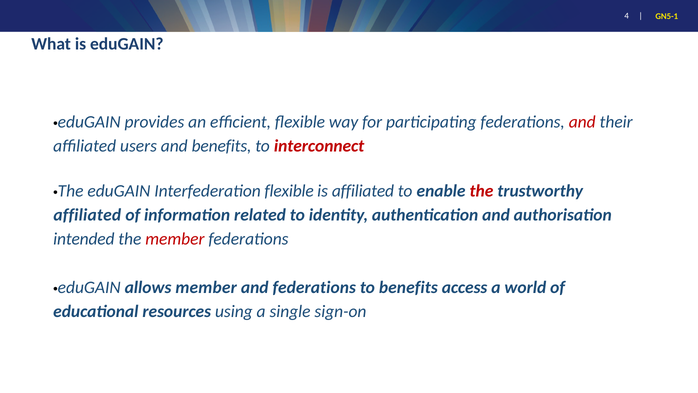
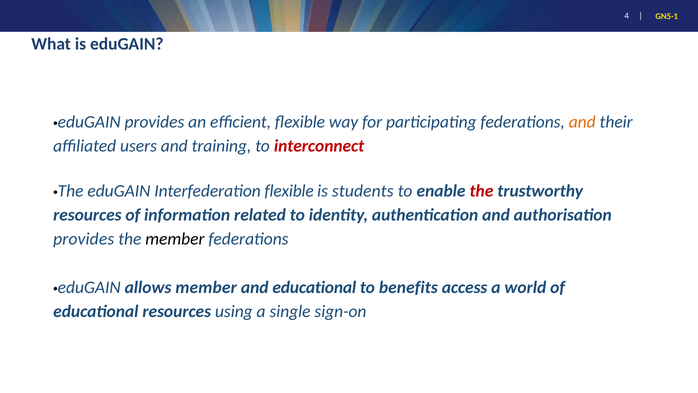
and at (582, 122) colour: red -> orange
and benefits: benefits -> training
is affiliated: affiliated -> students
affiliated at (87, 215): affiliated -> resources
intended at (84, 239): intended -> provides
member at (175, 239) colour: red -> black
and federations: federations -> educational
